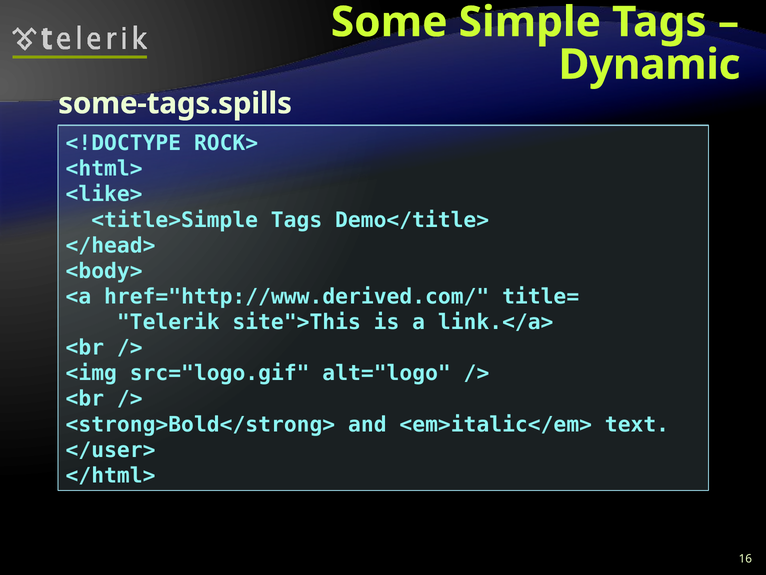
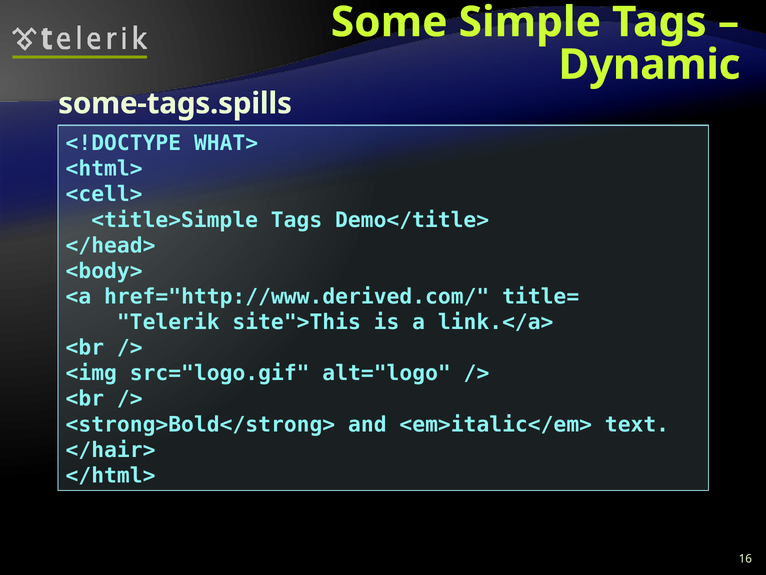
ROCK>: ROCK> -> WHAT>
<like>: <like> -> <cell>
</user>: </user> -> </hair>
